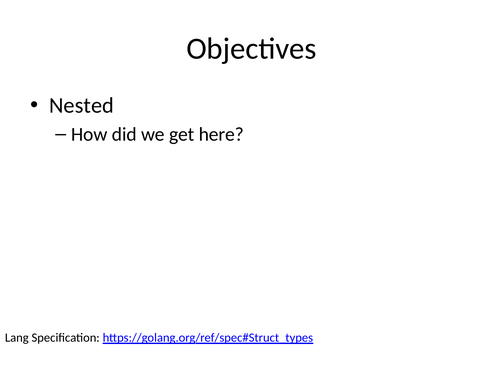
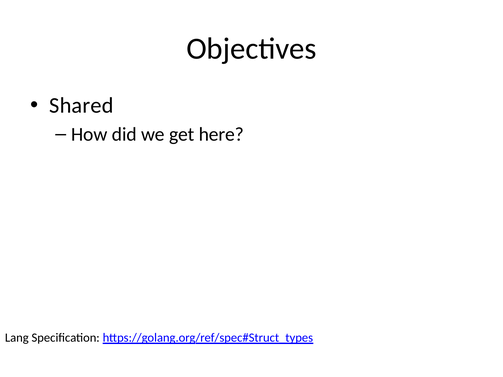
Nested: Nested -> Shared
